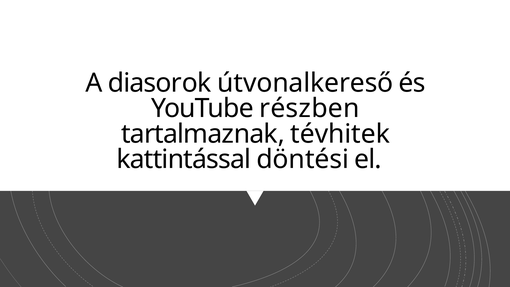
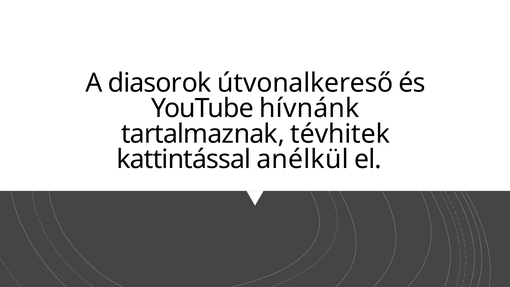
részben: részben -> hívnánk
döntési: döntési -> anélkül
